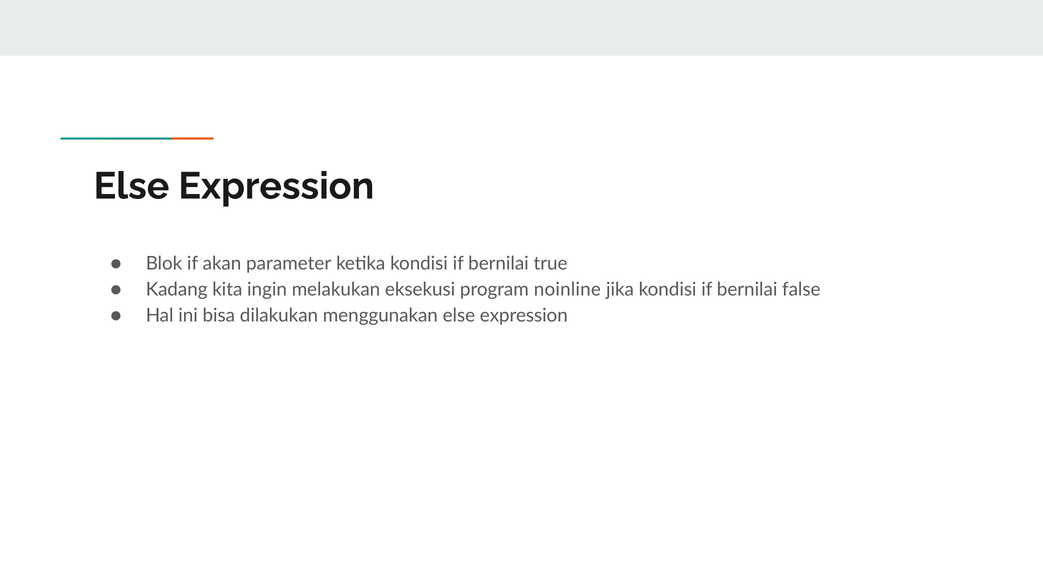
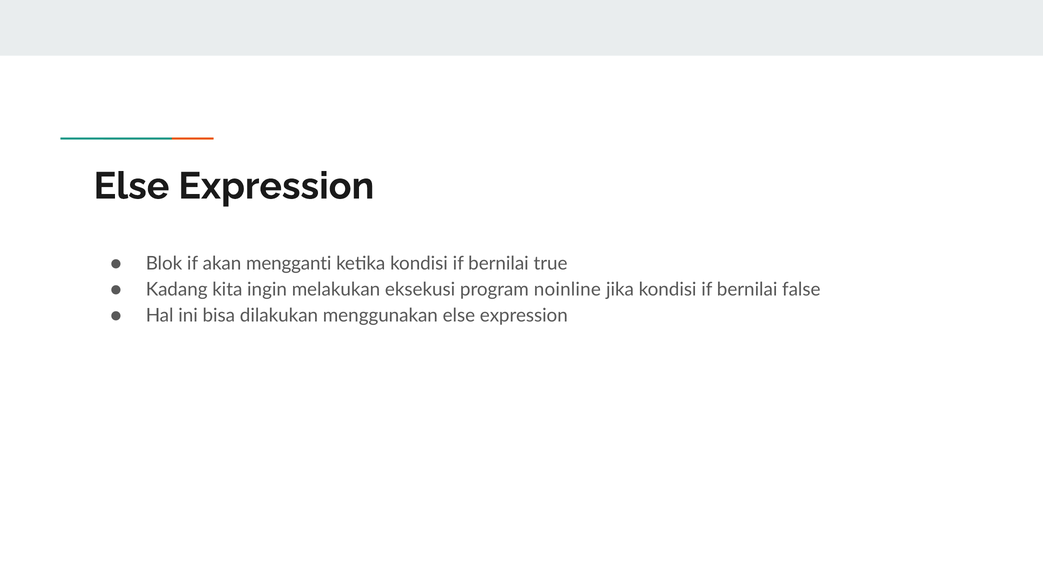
parameter: parameter -> mengganti
